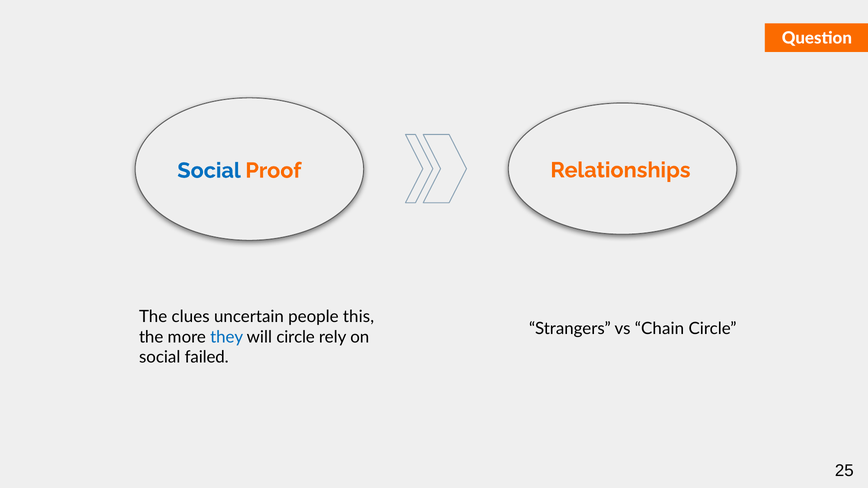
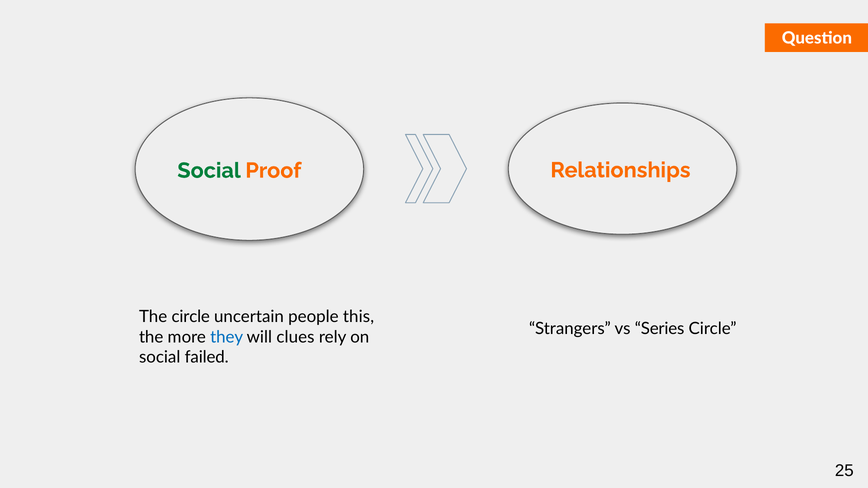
Social at (209, 171) colour: blue -> green
The clues: clues -> circle
Chain: Chain -> Series
will circle: circle -> clues
